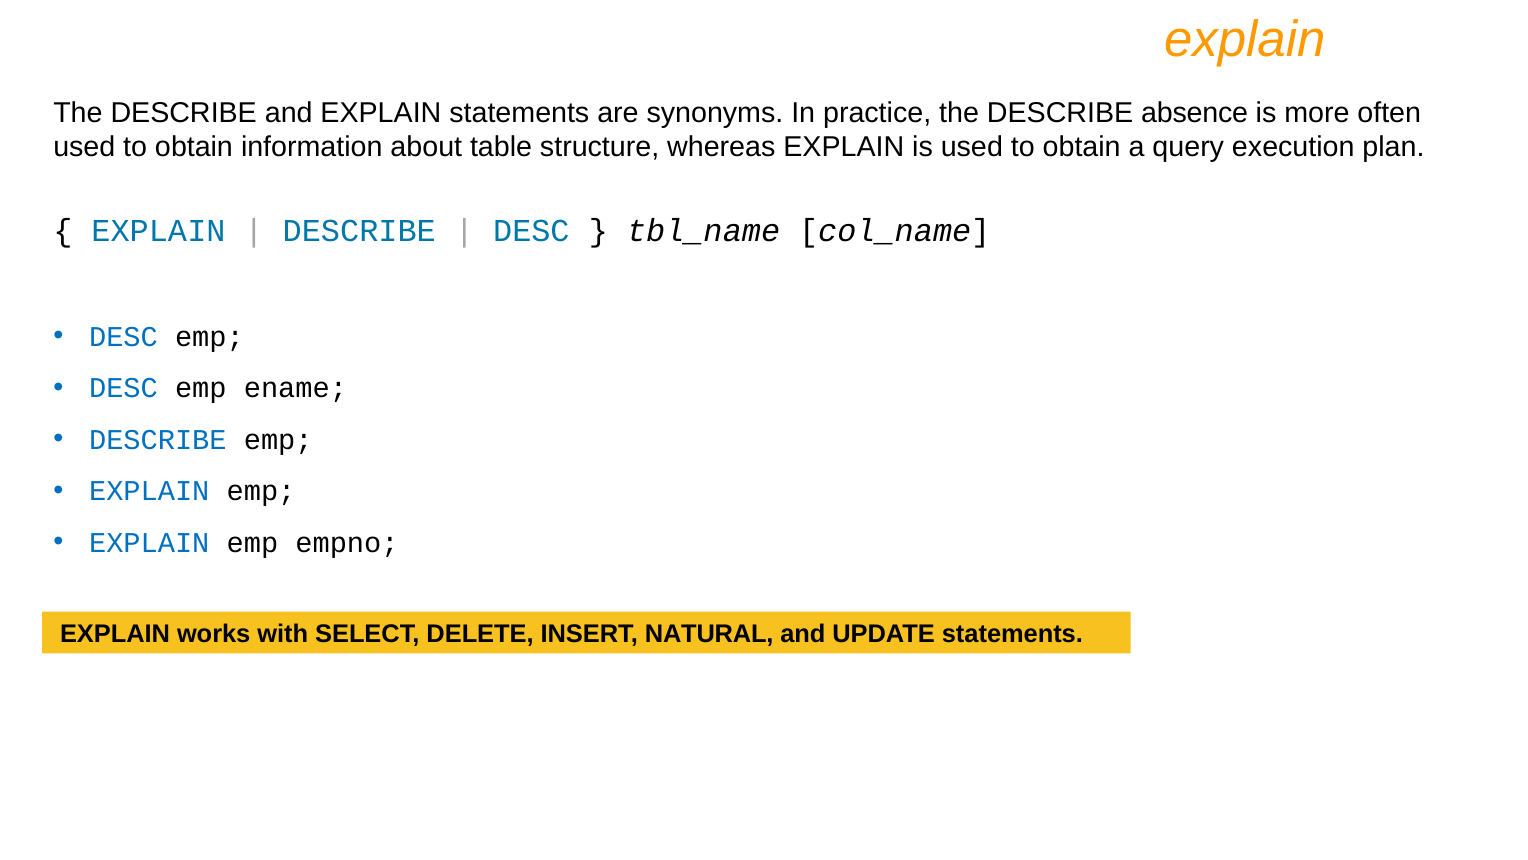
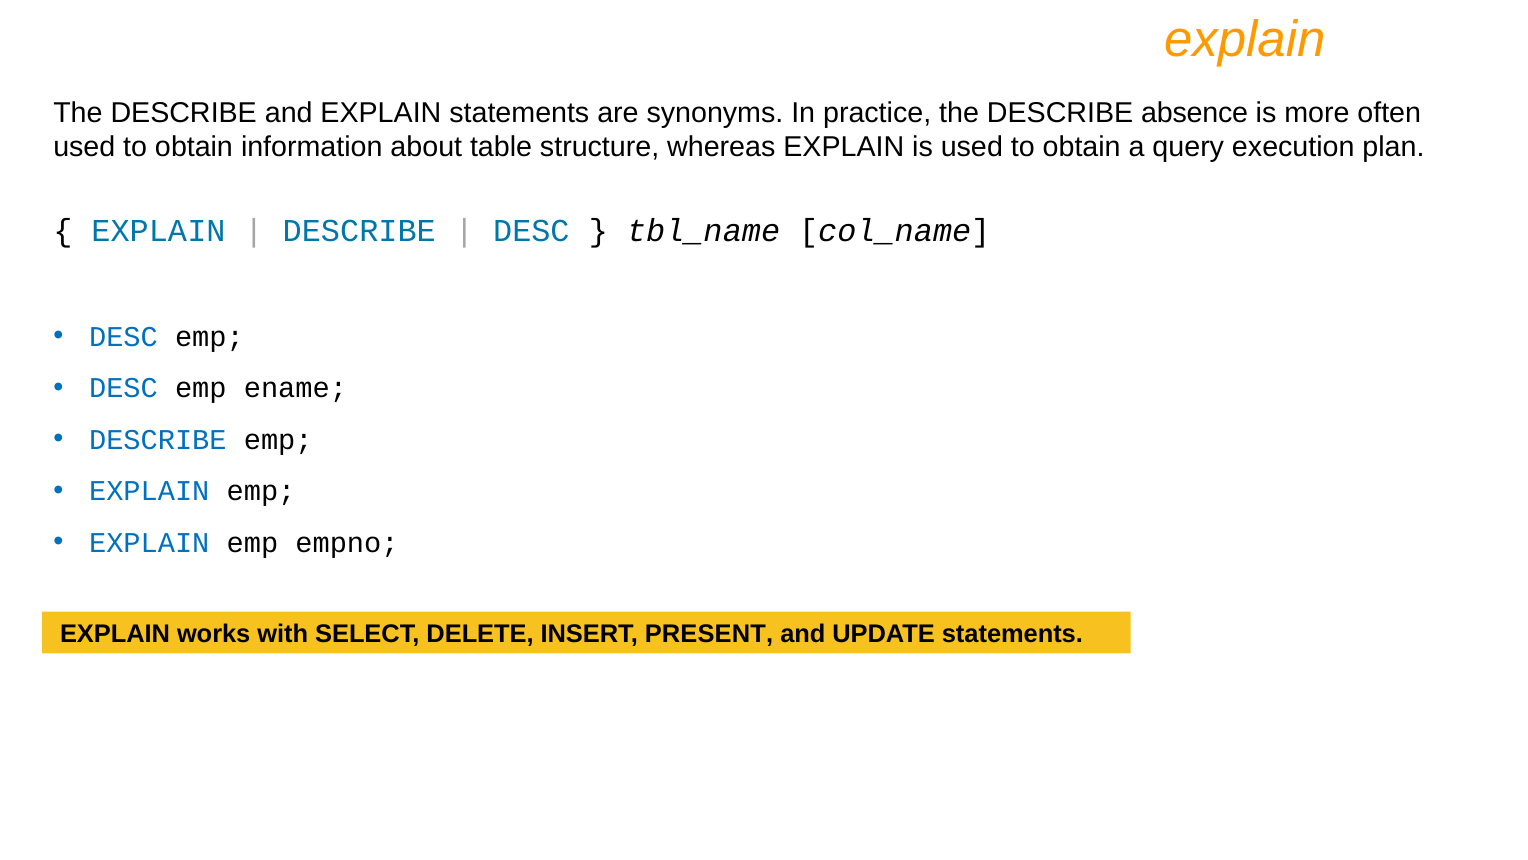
NATURAL: NATURAL -> PRESENT
